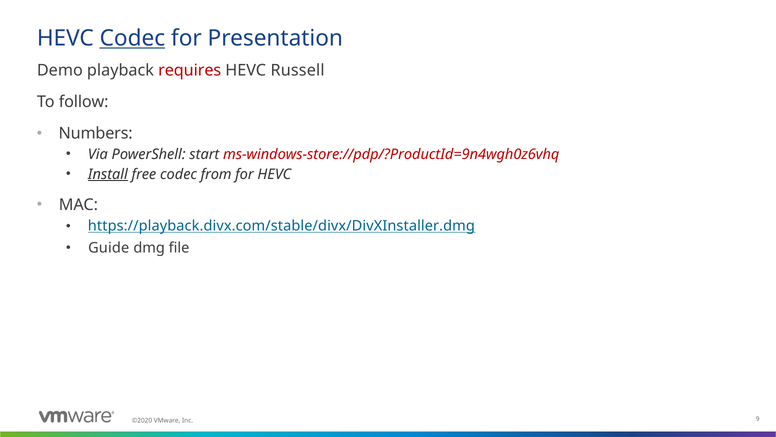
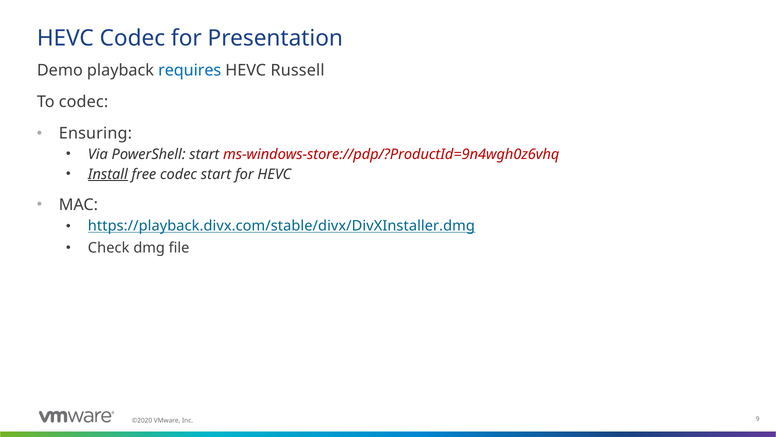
Codec at (132, 38) underline: present -> none
requires colour: red -> blue
To follow: follow -> codec
Numbers: Numbers -> Ensuring
codec from: from -> start
Guide: Guide -> Check
